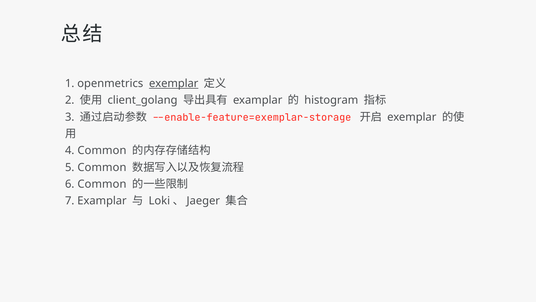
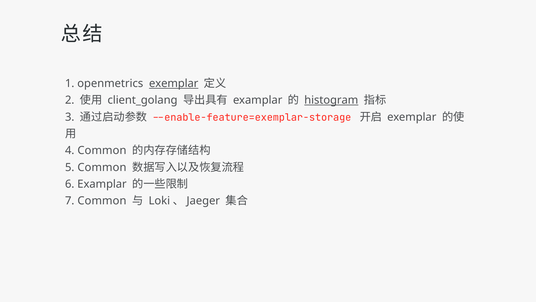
histogram underline: none -> present
6 Common: Common -> Examplar
7 Examplar: Examplar -> Common
